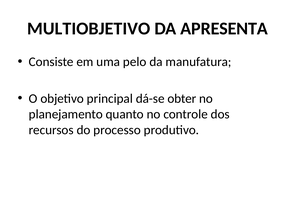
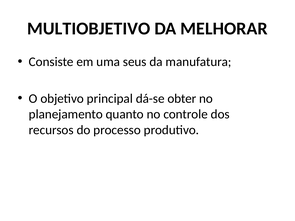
APRESENTA: APRESENTA -> MELHORAR
pelo: pelo -> seus
